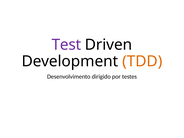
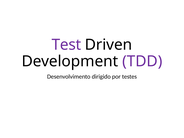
TDD colour: orange -> purple
